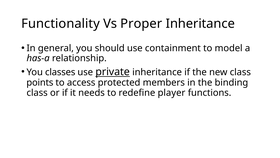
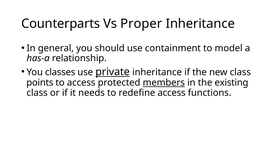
Functionality: Functionality -> Counterparts
members underline: none -> present
binding: binding -> existing
redefine player: player -> access
